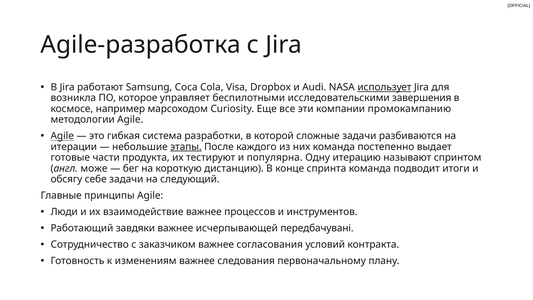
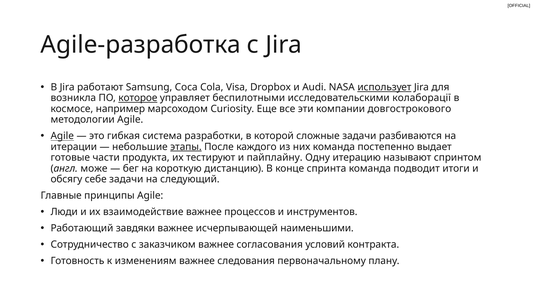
которое underline: none -> present
завершения: завершения -> колаборації
промокампанию: промокампанию -> довгострокового
популярна: популярна -> пайплайну
передбачувані: передбачувані -> наименьшими
